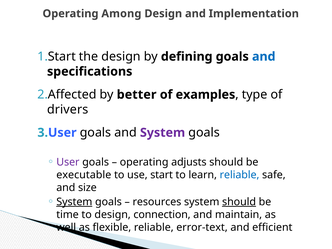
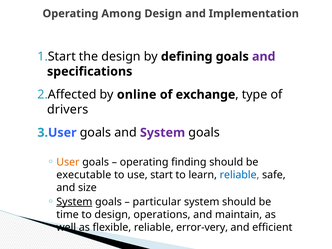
and at (264, 57) colour: blue -> purple
better: better -> online
examples: examples -> exchange
User colour: purple -> orange
adjusts: adjusts -> finding
resources: resources -> particular
should at (239, 202) underline: present -> none
connection: connection -> operations
error-text: error-text -> error-very
